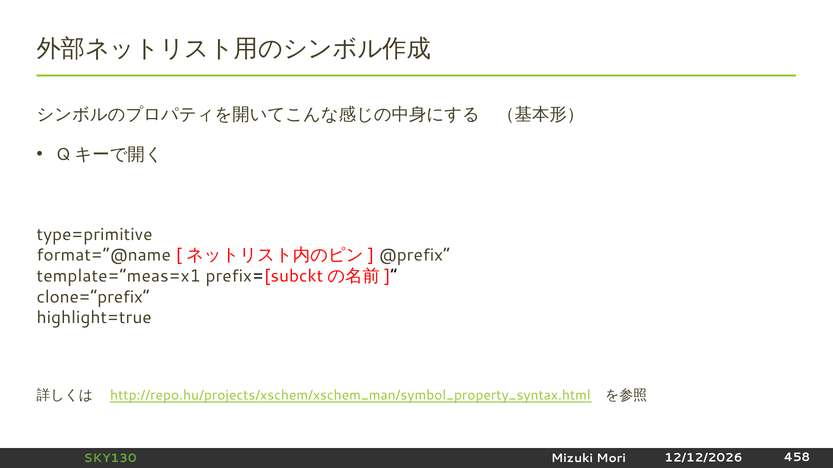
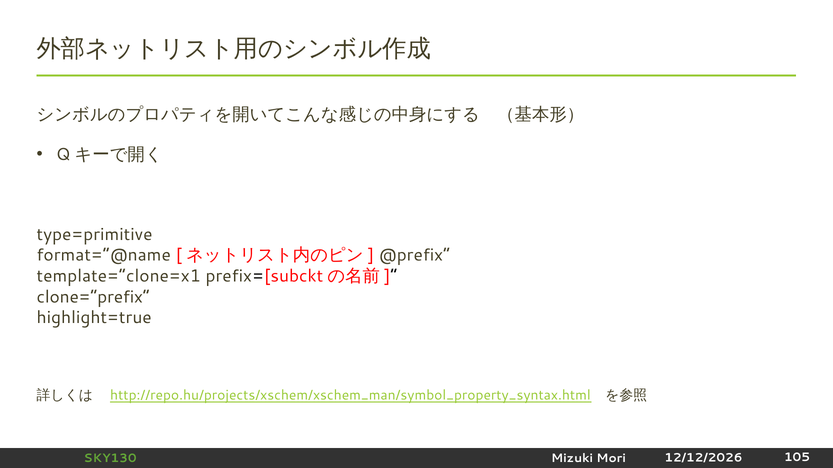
template=“meas=x1: template=“meas=x1 -> template=“clone=x1
458: 458 -> 105
